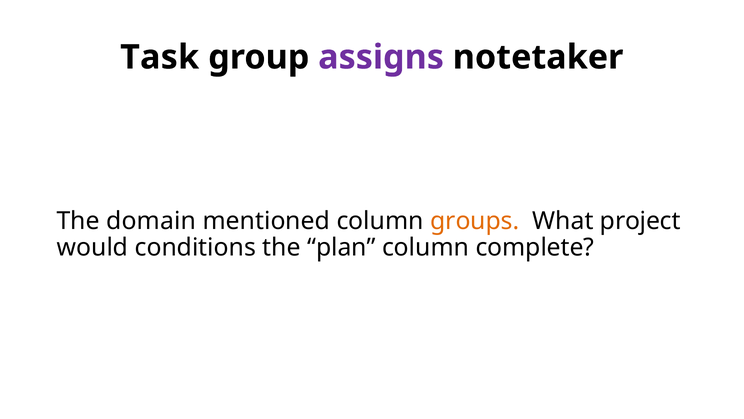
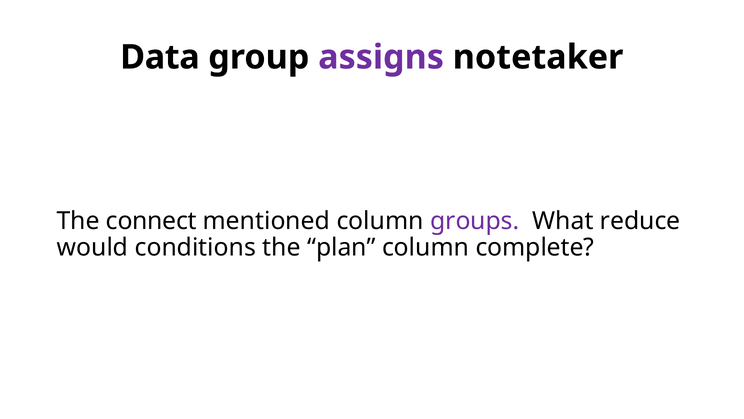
Task: Task -> Data
domain: domain -> connect
groups colour: orange -> purple
project: project -> reduce
